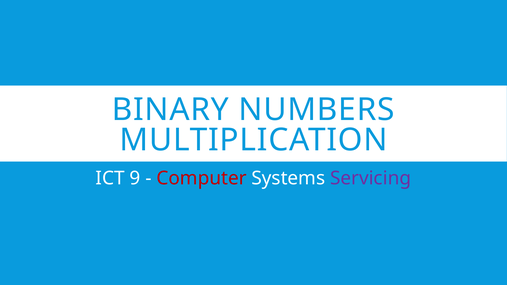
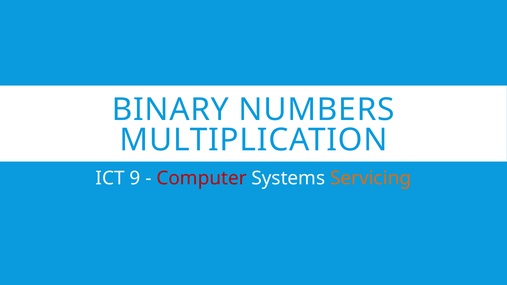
Servicing colour: purple -> orange
